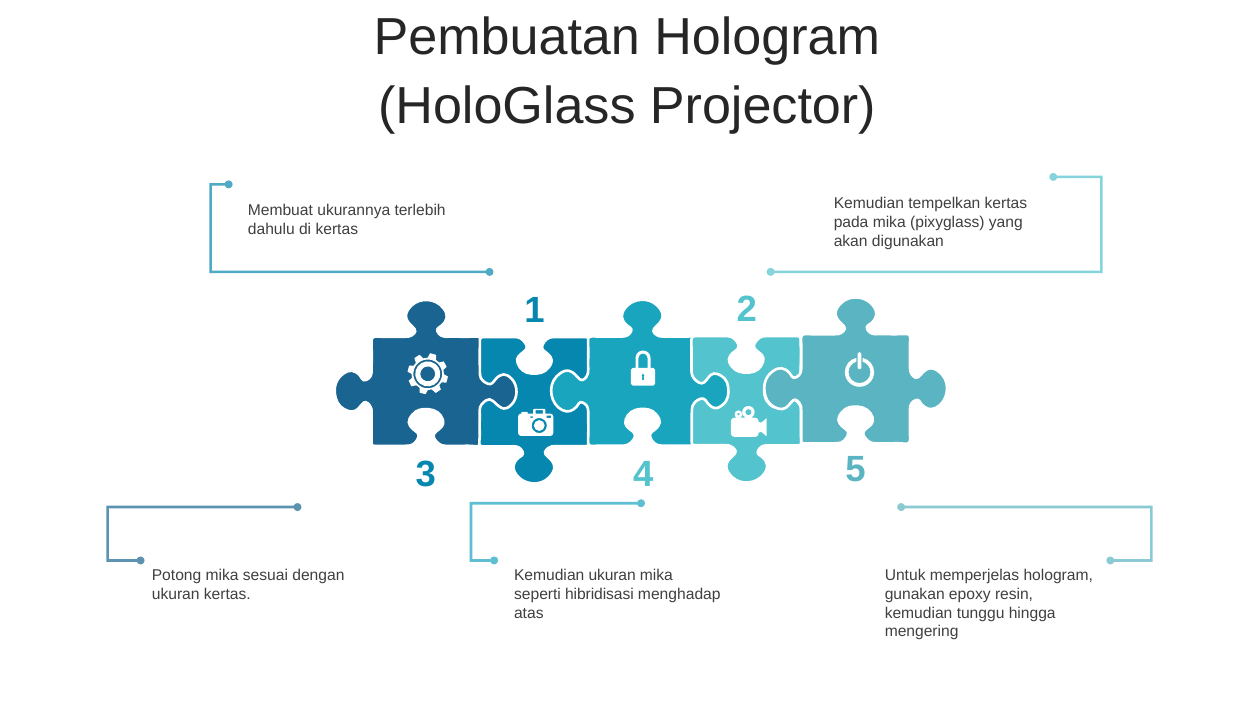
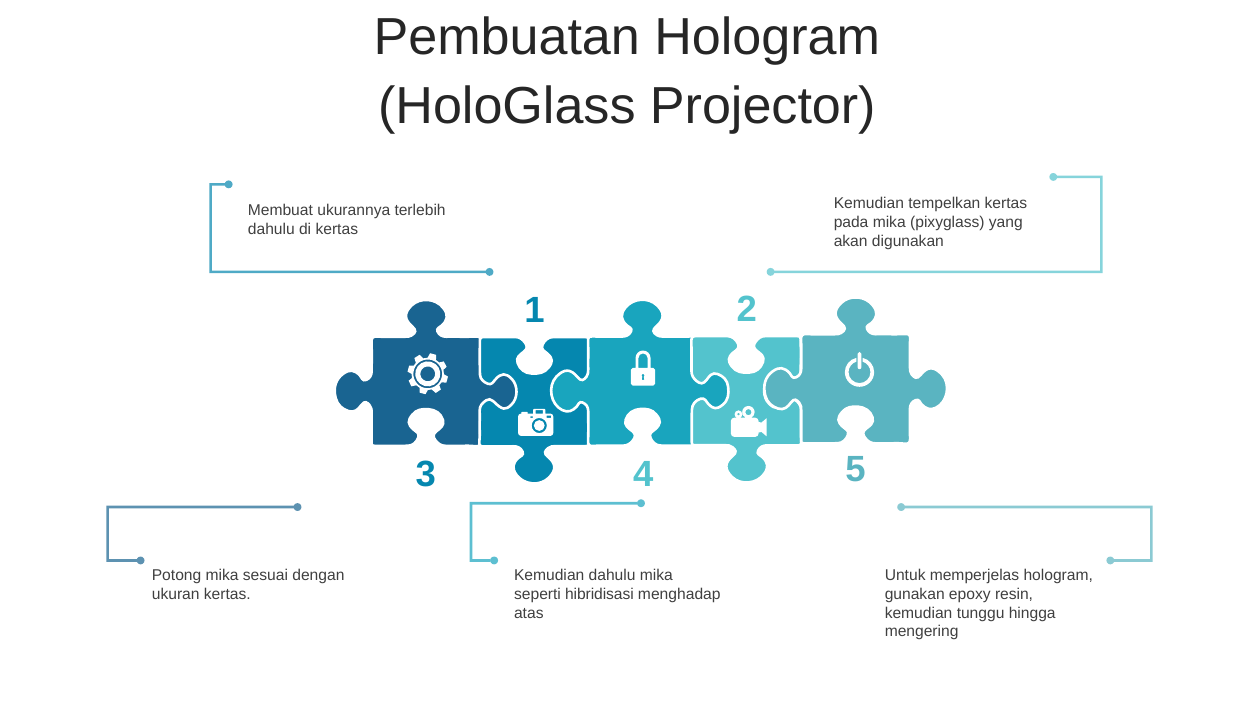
Kemudian ukuran: ukuran -> dahulu
